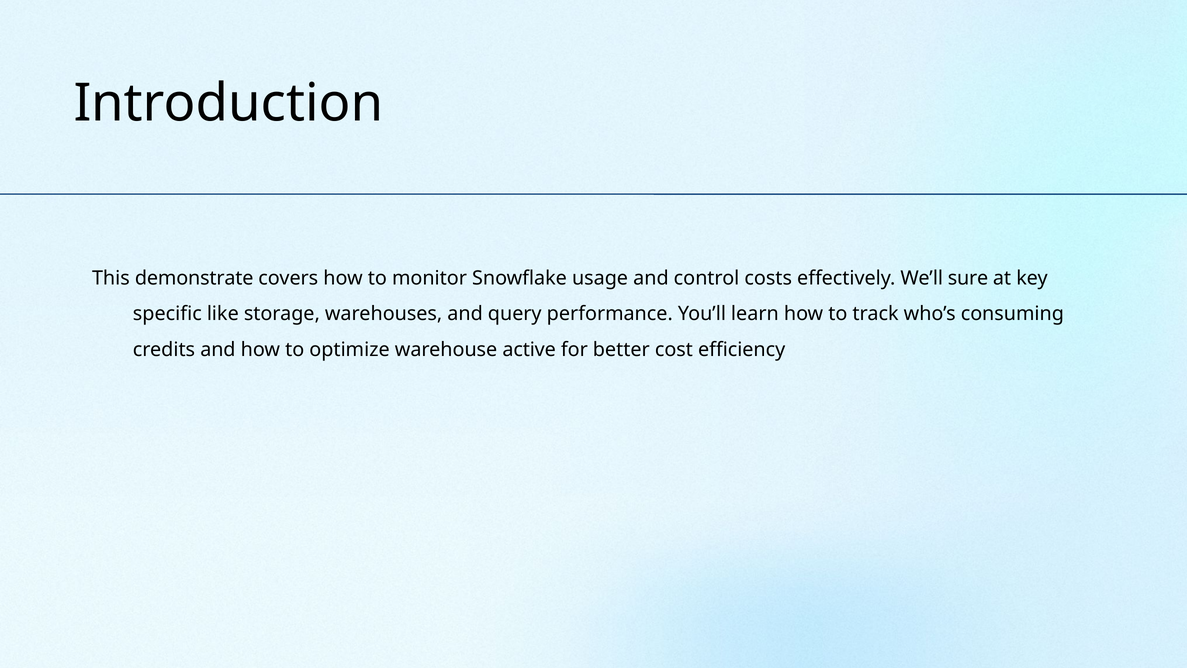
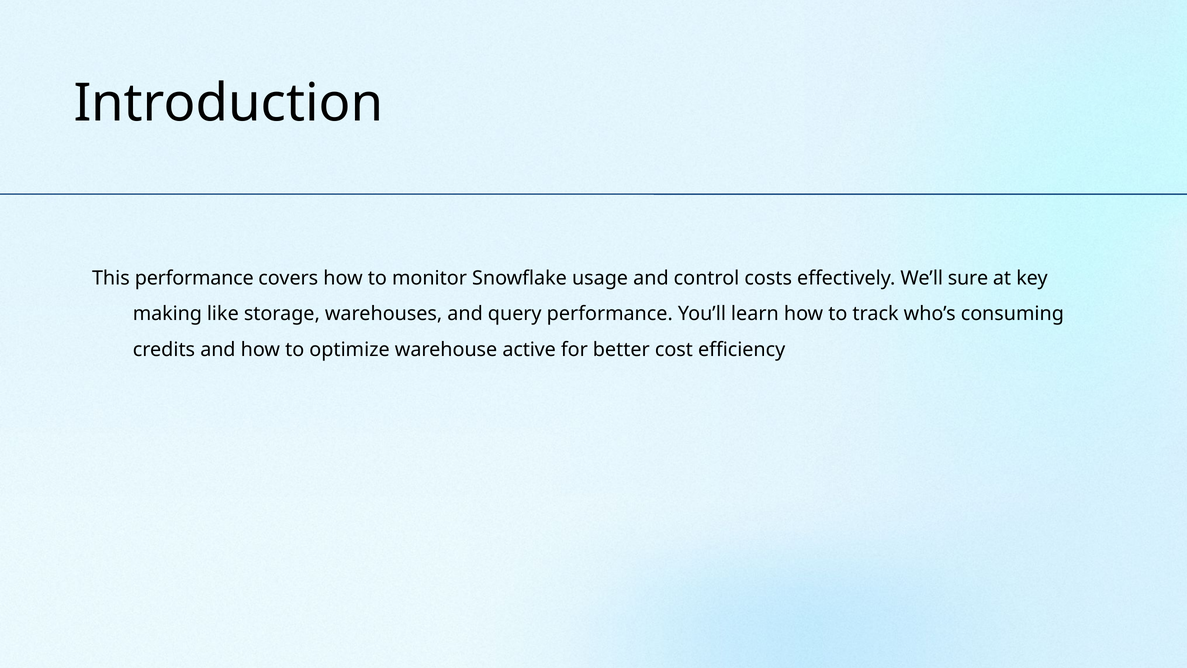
This demonstrate: demonstrate -> performance
specific: specific -> making
